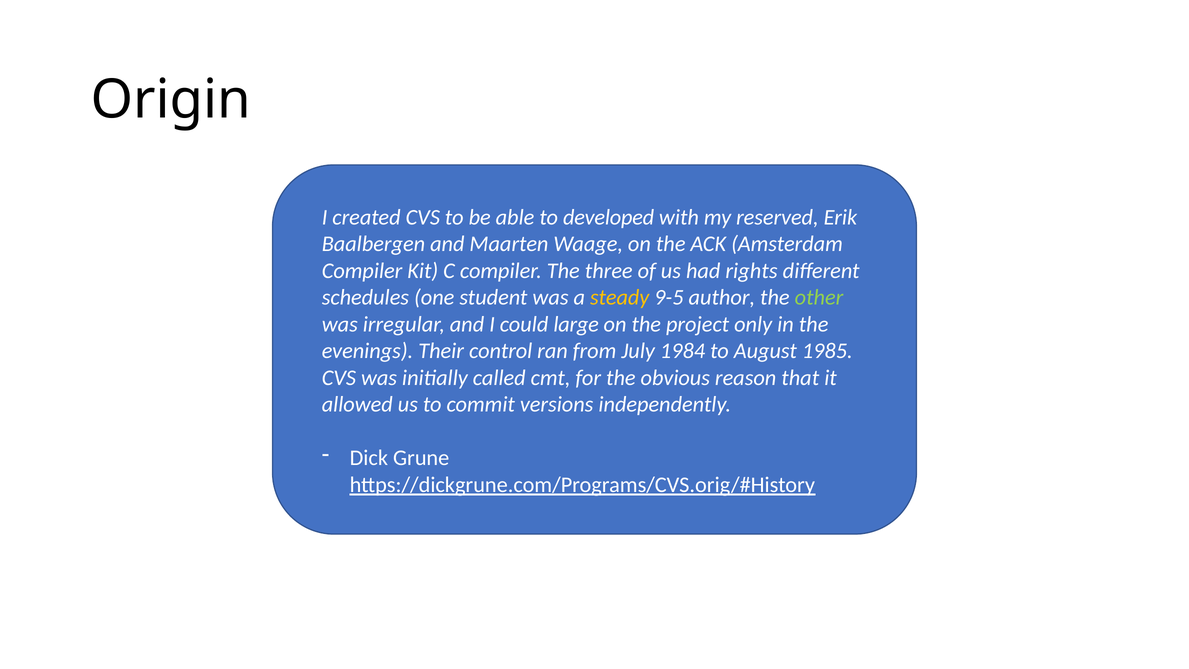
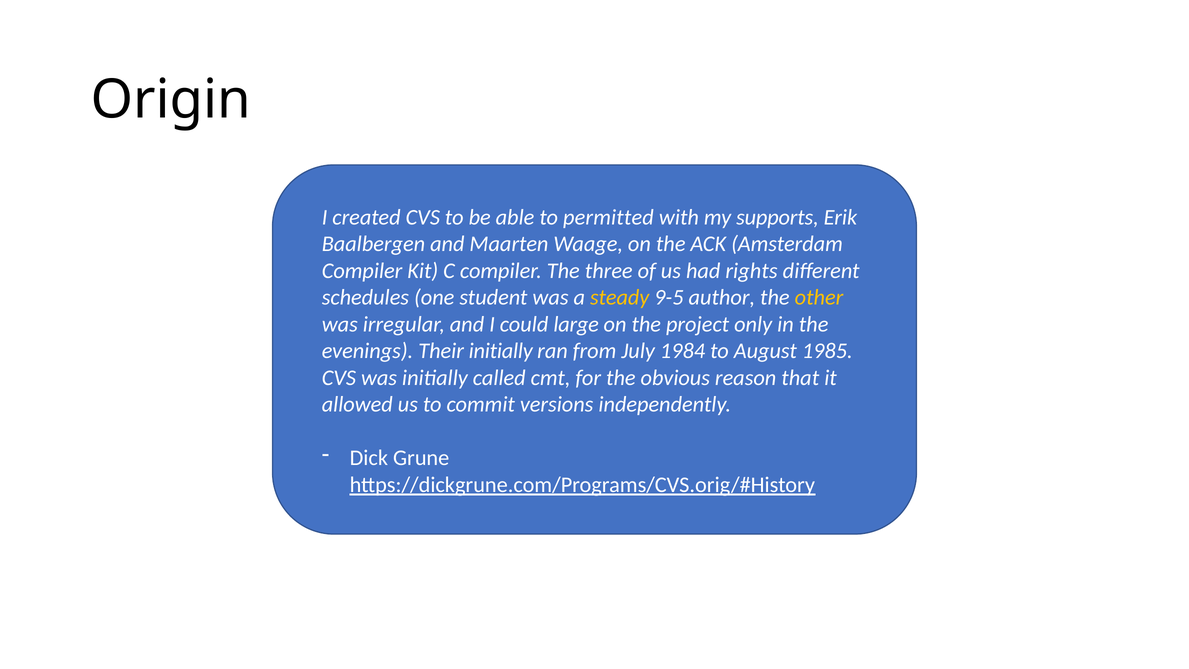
developed: developed -> permitted
reserved: reserved -> supports
other colour: light green -> yellow
Their control: control -> initially
